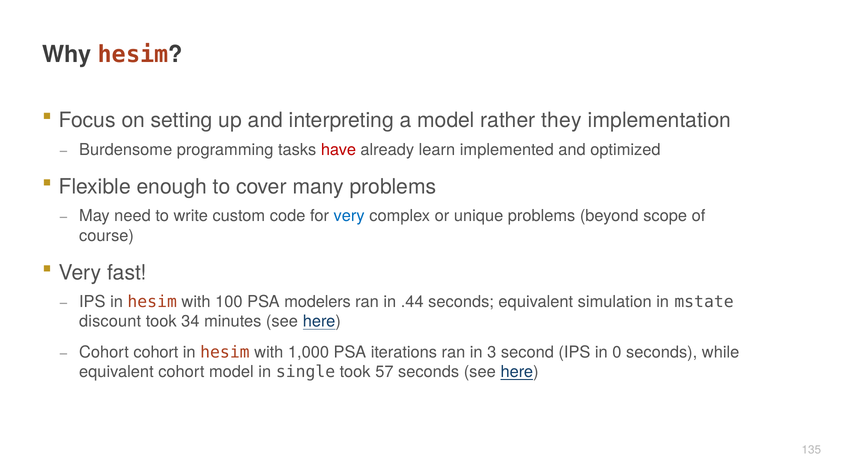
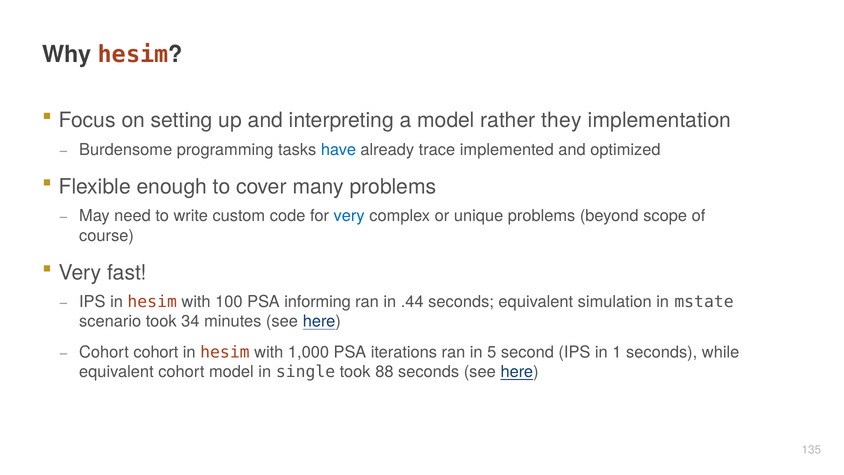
have colour: red -> blue
learn: learn -> trace
modelers: modelers -> informing
discount: discount -> scenario
3: 3 -> 5
0: 0 -> 1
57: 57 -> 88
